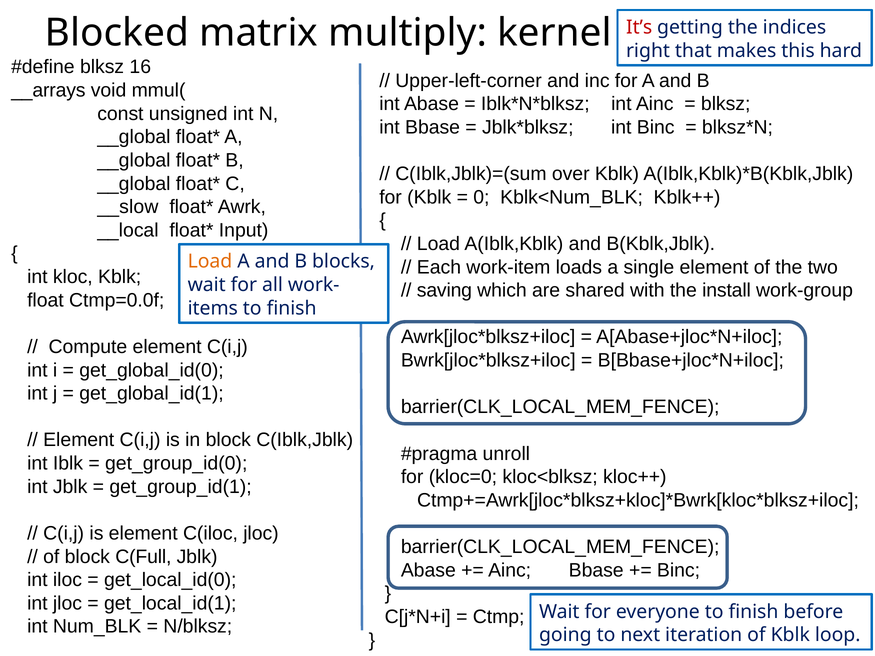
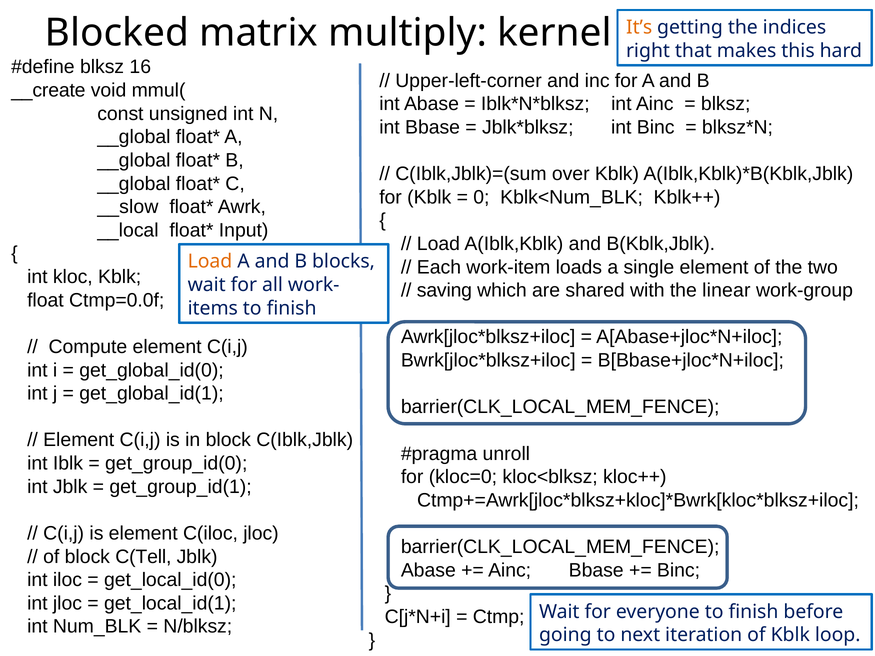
It’s colour: red -> orange
__arrays: __arrays -> __create
install: install -> linear
C(Full: C(Full -> C(Tell
